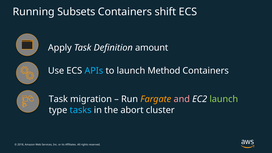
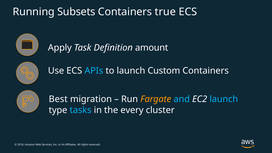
shift: shift -> true
Method: Method -> Custom
Task at (58, 99): Task -> Best
and colour: pink -> light blue
launch at (224, 99) colour: light green -> light blue
abort: abort -> every
